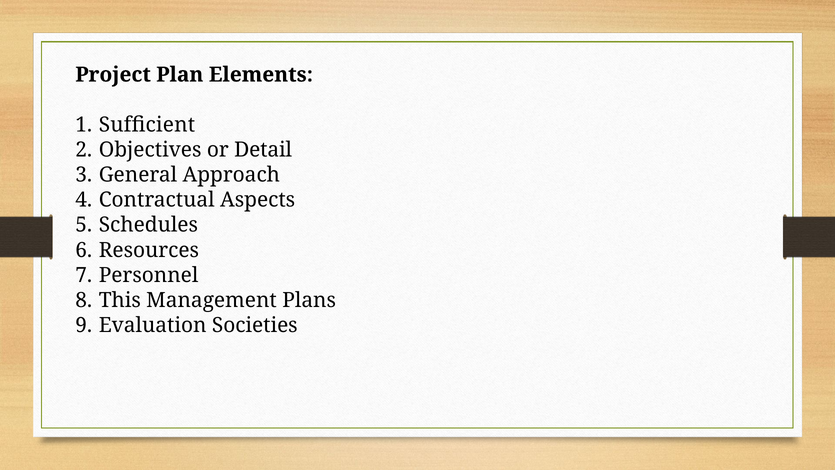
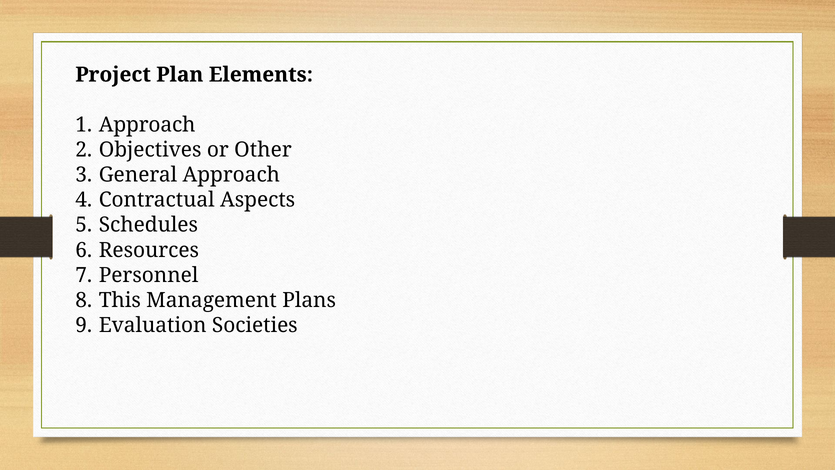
Sufﬁcient at (147, 125): Sufﬁcient -> Approach
Detail: Detail -> Other
